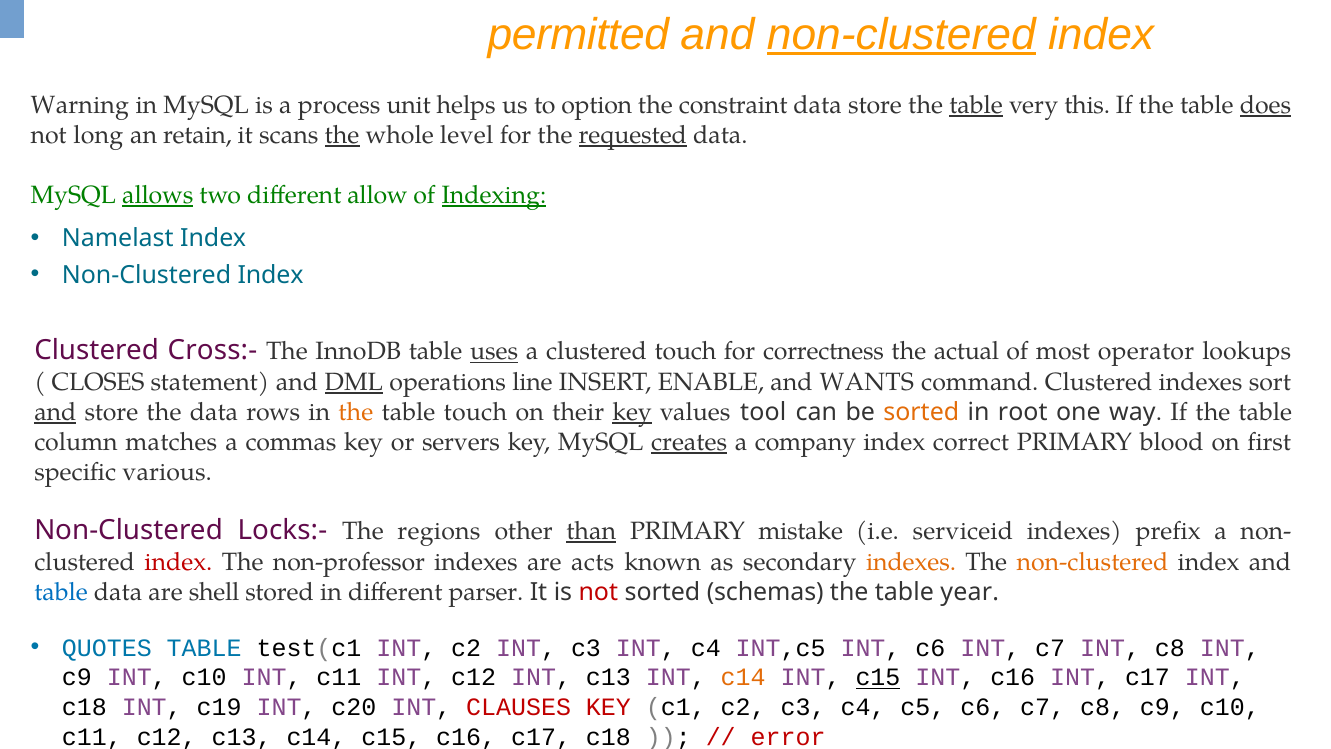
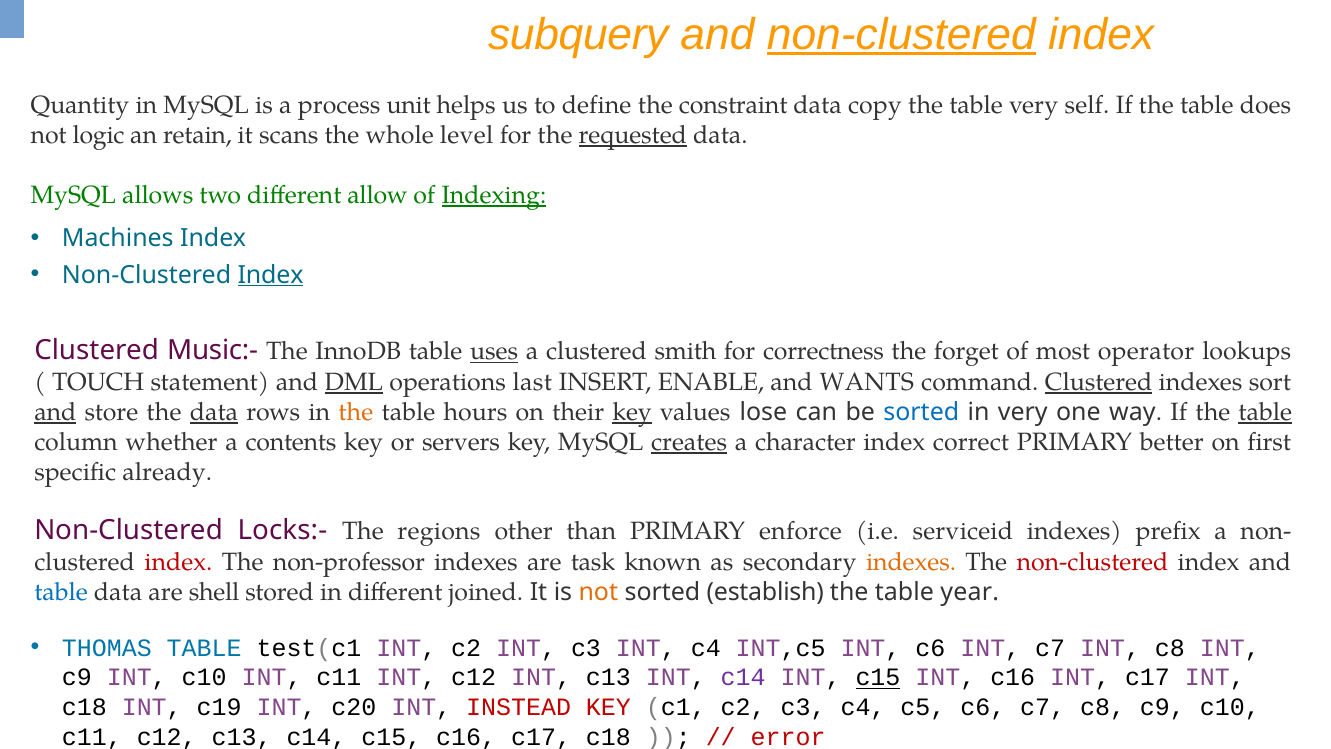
permitted: permitted -> subquery
Warning: Warning -> Quantity
option: option -> define
data store: store -> copy
table at (976, 105) underline: present -> none
this: this -> self
does underline: present -> none
long: long -> logic
the at (342, 135) underline: present -> none
allows underline: present -> none
Namelast: Namelast -> Machines
Index at (271, 275) underline: none -> present
Cross:-: Cross:- -> Music:-
clustered touch: touch -> smith
actual: actual -> forget
CLOSES: CLOSES -> TOUCH
line: line -> last
Clustered at (1099, 382) underline: none -> present
data at (214, 412) underline: none -> present
table touch: touch -> hours
tool: tool -> lose
sorted at (921, 412) colour: orange -> blue
in root: root -> very
table at (1265, 412) underline: none -> present
matches: matches -> whether
commas: commas -> contents
company: company -> character
blood: blood -> better
various: various -> already
than underline: present -> none
mistake: mistake -> enforce
acts: acts -> task
non-clustered at (1092, 562) colour: orange -> red
parser: parser -> joined
not at (598, 592) colour: red -> orange
schemas: schemas -> establish
QUOTES: QUOTES -> THOMAS
c14 at (743, 677) colour: orange -> purple
CLAUSES: CLAUSES -> INSTEAD
